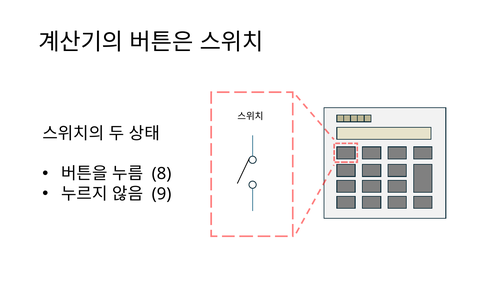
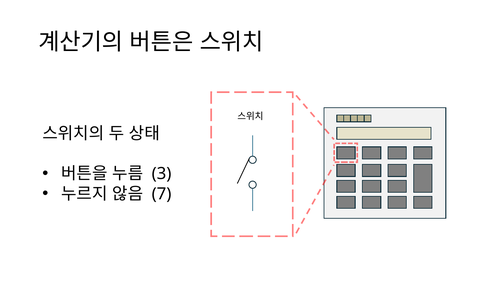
8: 8 -> 3
9: 9 -> 7
